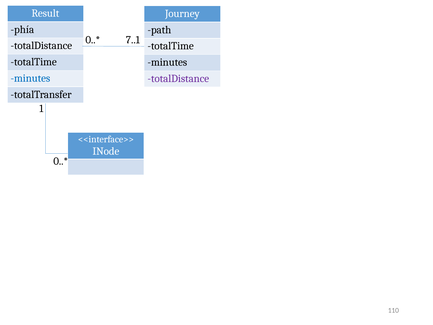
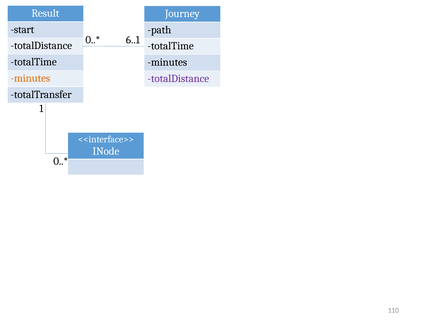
phía: phía -> start
7..1: 7..1 -> 6..1
minutes at (30, 78) colour: blue -> orange
